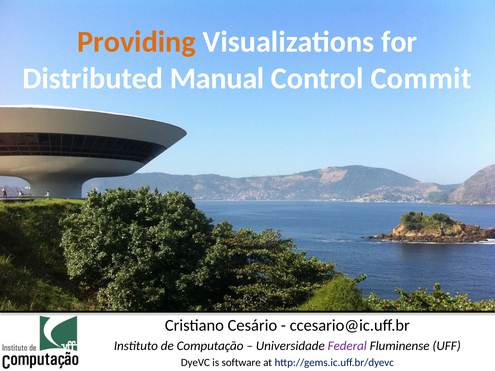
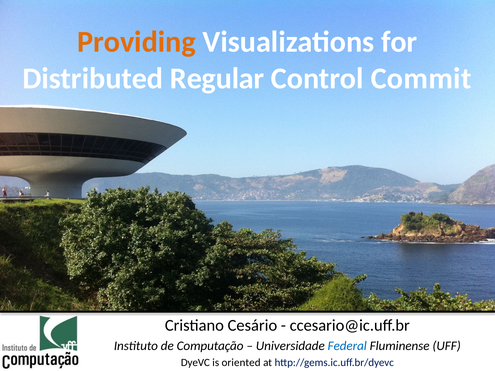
Manual: Manual -> Regular
Federal colour: purple -> blue
software: software -> oriented
